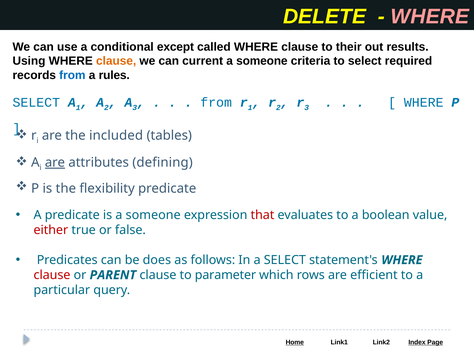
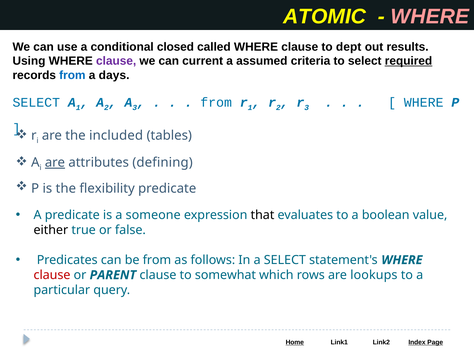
DELETE: DELETE -> ATOMIC
except: except -> closed
their: their -> dept
clause at (116, 61) colour: orange -> purple
someone at (262, 61): someone -> assumed
required underline: none -> present
rules: rules -> days
that colour: red -> black
either colour: red -> black
be does: does -> from
parameter: parameter -> somewhat
efficient: efficient -> lookups
